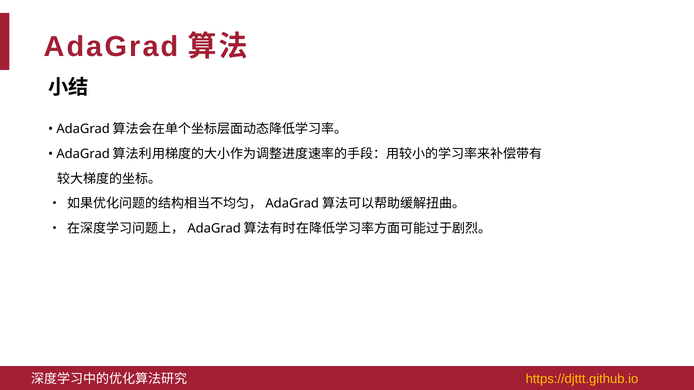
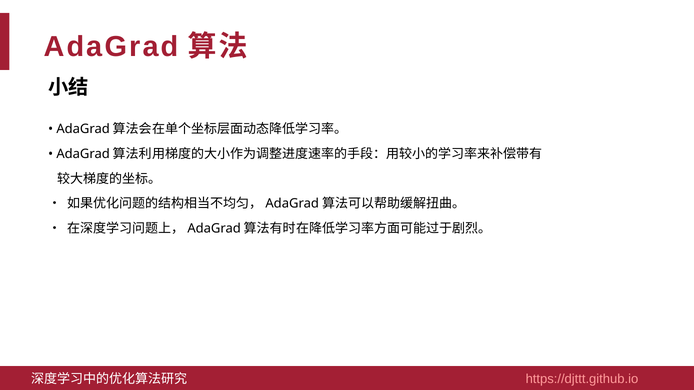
https://djttt.github.io colour: yellow -> pink
